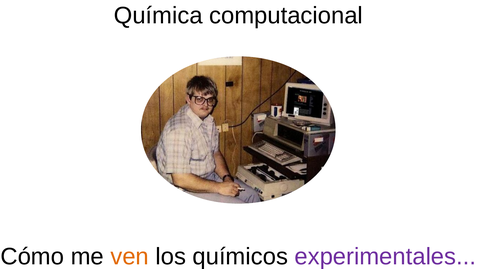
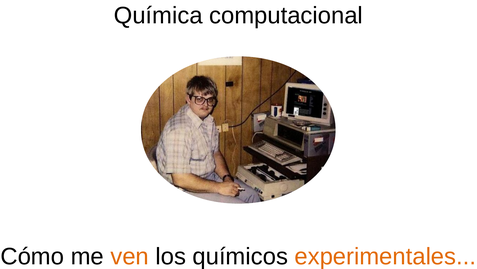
experimentales colour: purple -> orange
